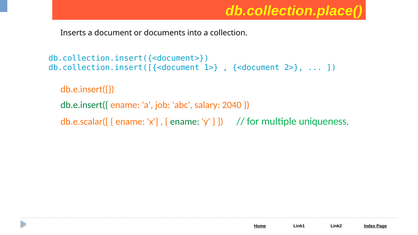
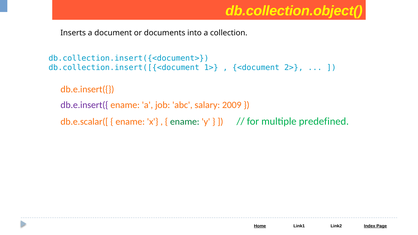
db.collection.place(: db.collection.place( -> db.collection.object(
db.e.insert({ at (84, 105) colour: green -> purple
2040: 2040 -> 2009
uniqueness: uniqueness -> predefined
